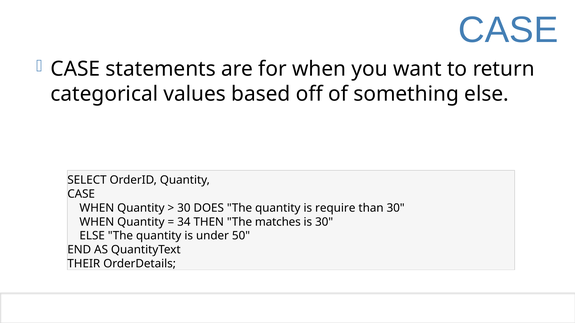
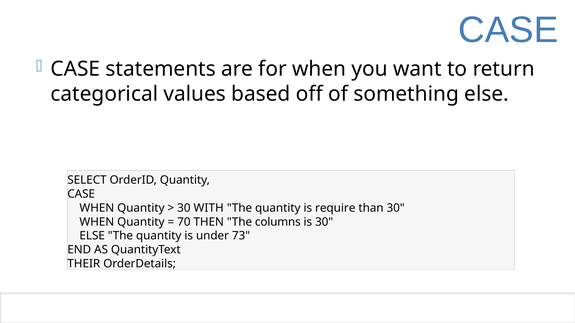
DOES: DOES -> WITH
34: 34 -> 70
matches: matches -> columns
50: 50 -> 73
